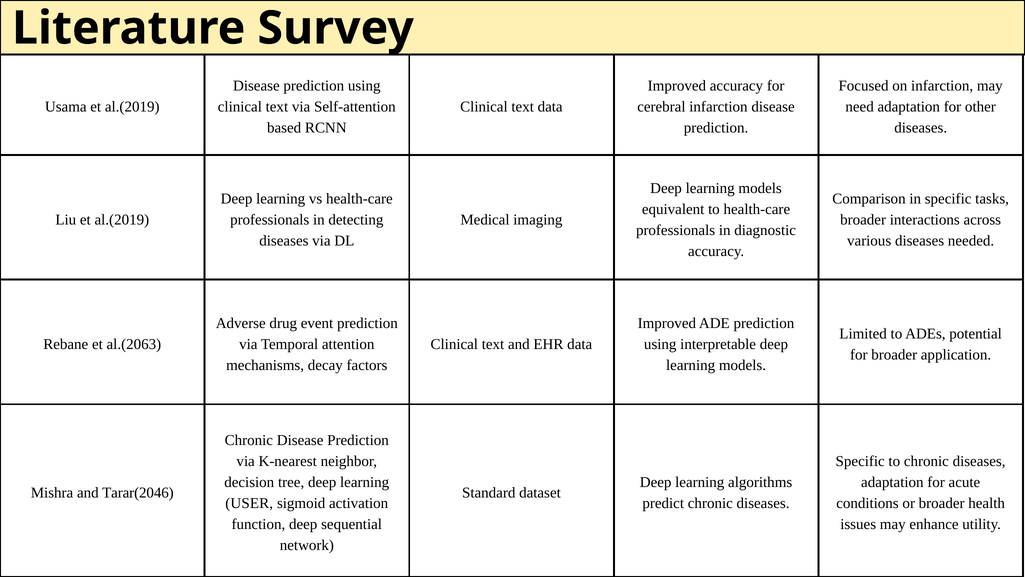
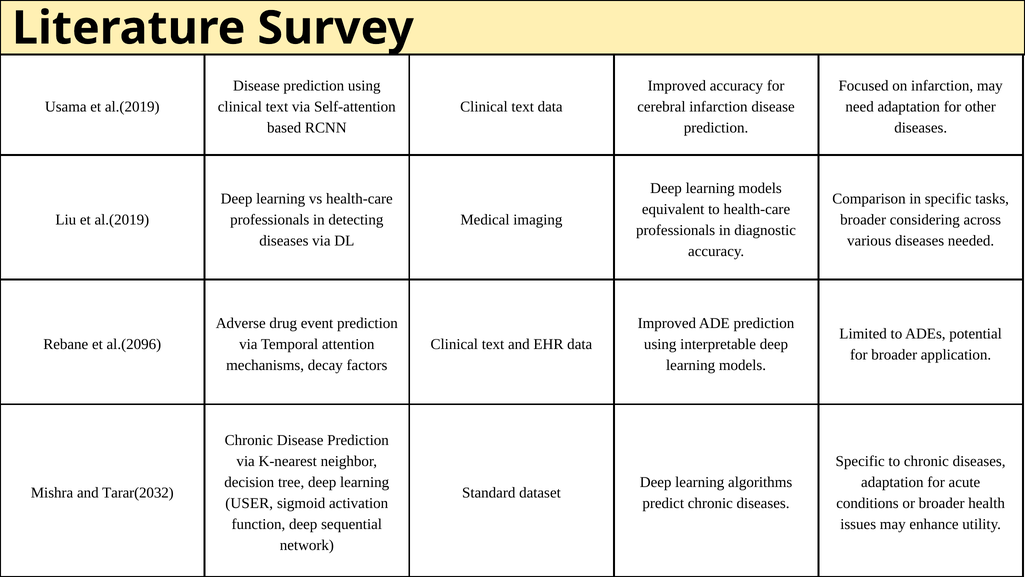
interactions: interactions -> considering
al.(2063: al.(2063 -> al.(2096
Tarar(2046: Tarar(2046 -> Tarar(2032
